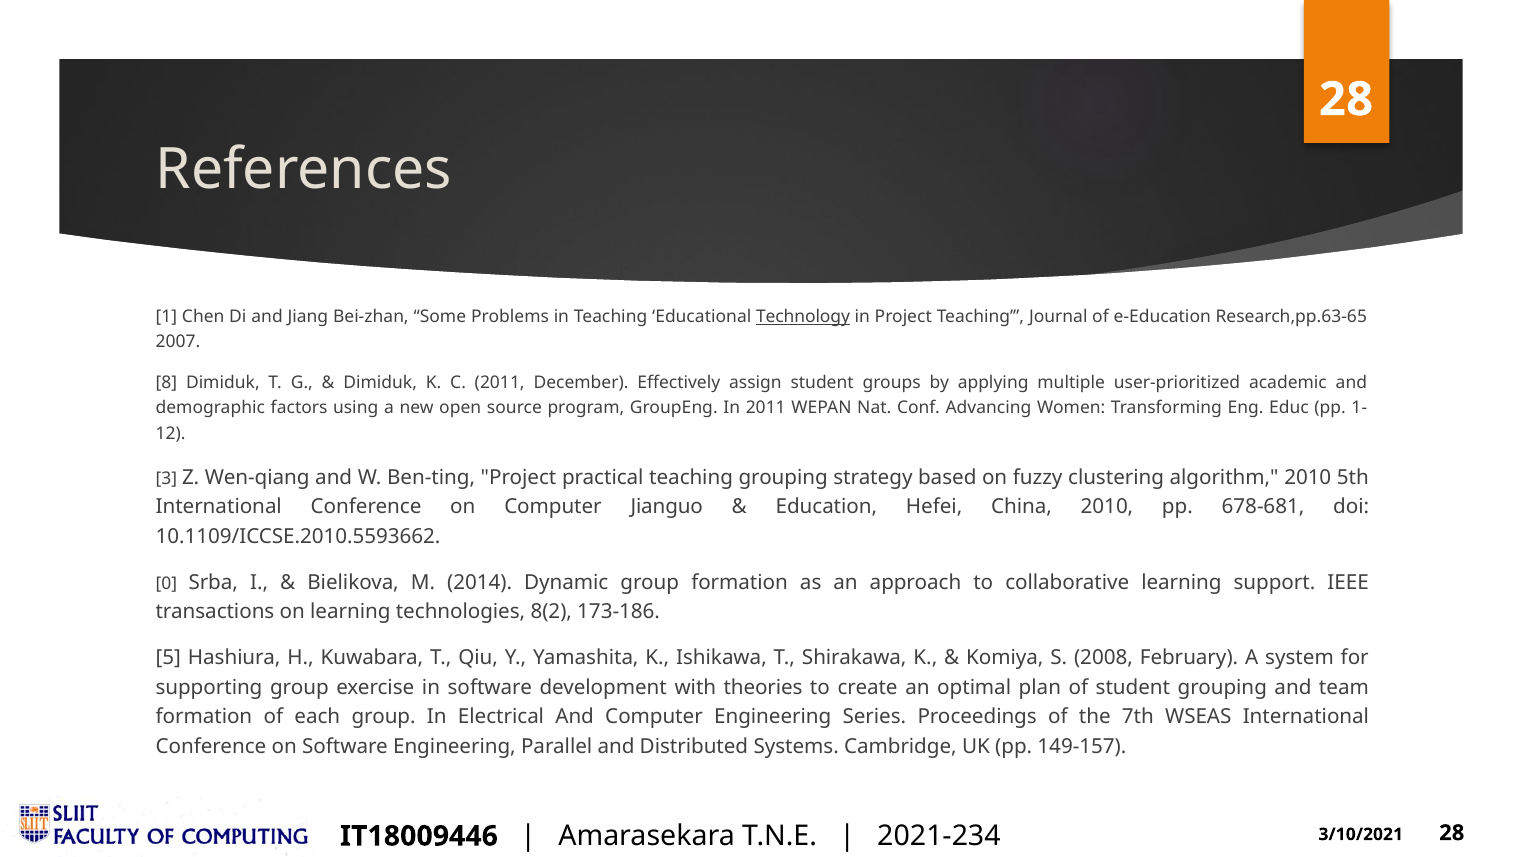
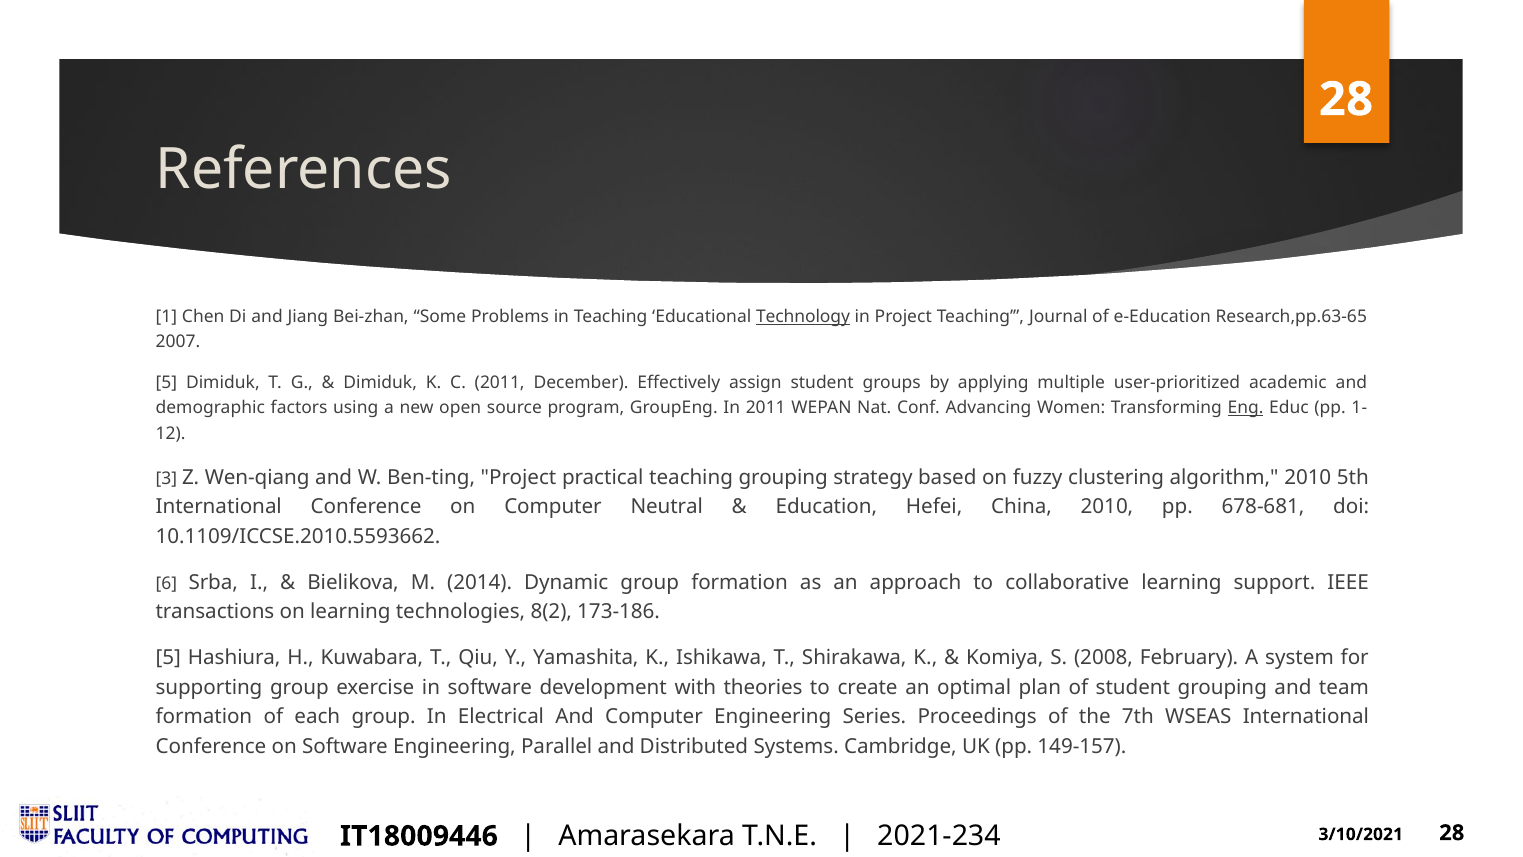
8 at (166, 383): 8 -> 5
Eng underline: none -> present
Jianguo: Jianguo -> Neutral
0: 0 -> 6
